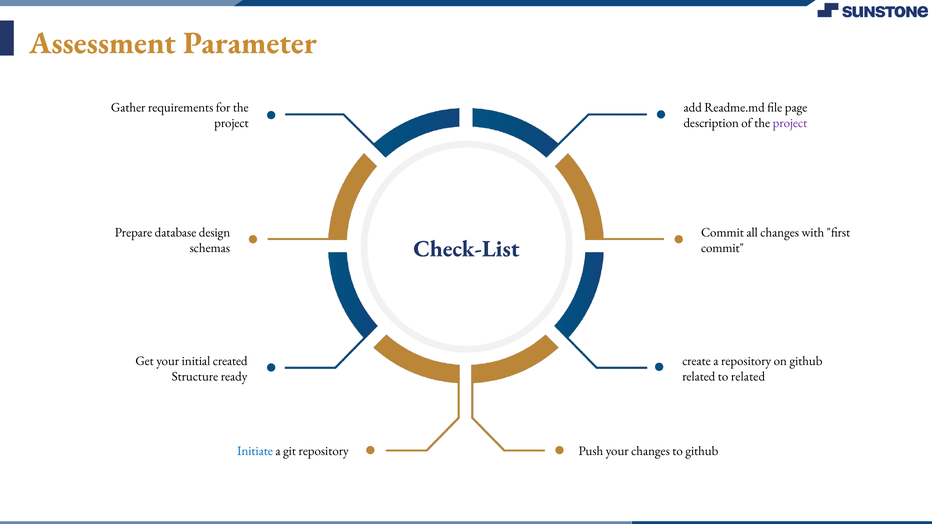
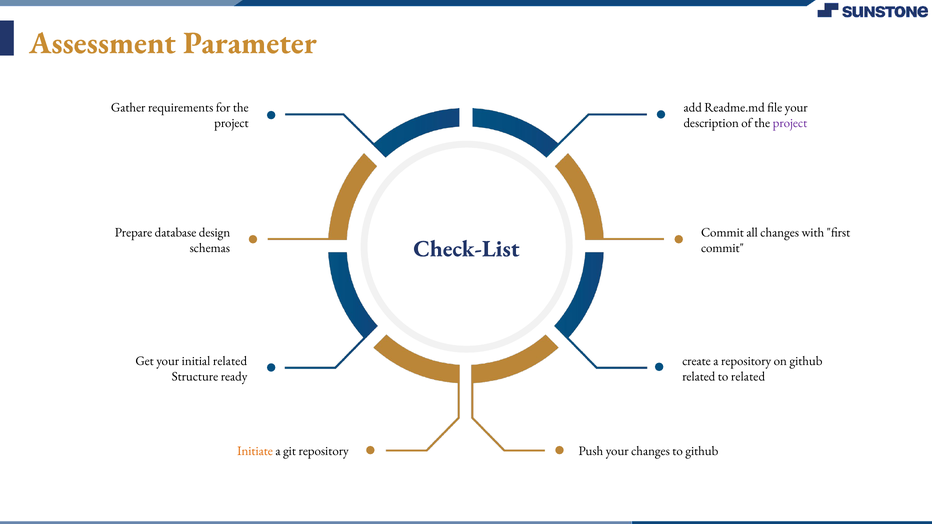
file page: page -> your
initial created: created -> related
Initiate colour: blue -> orange
